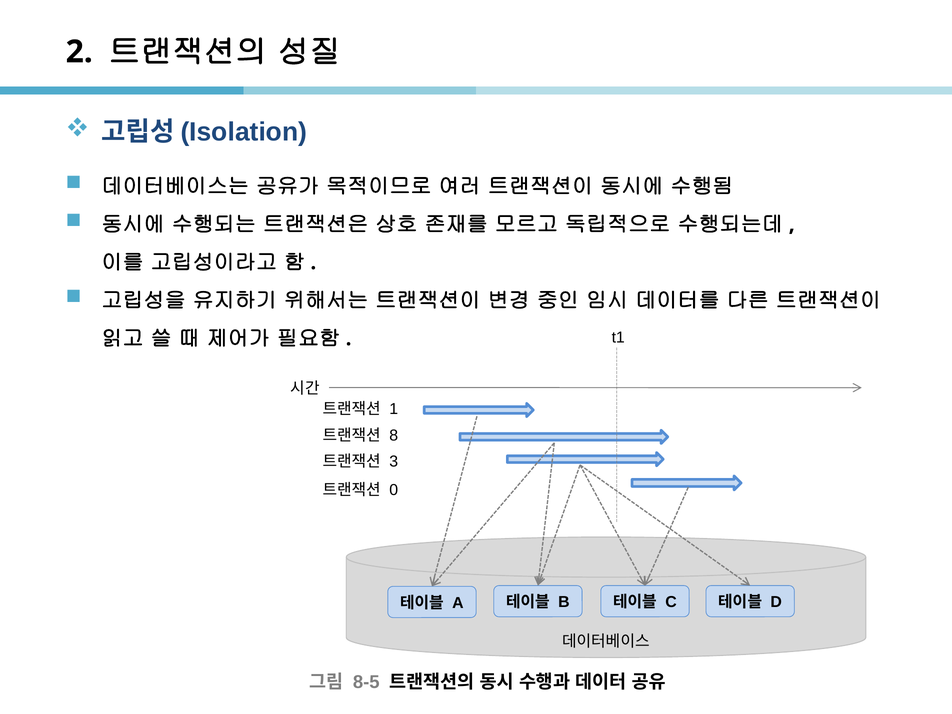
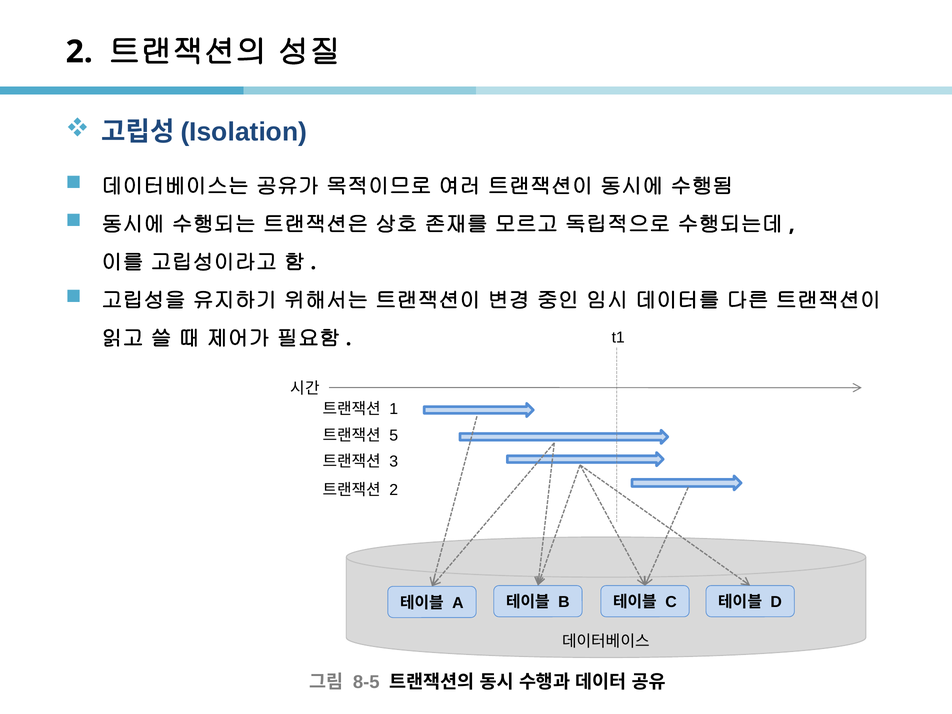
8: 8 -> 5
0 at (394, 490): 0 -> 2
